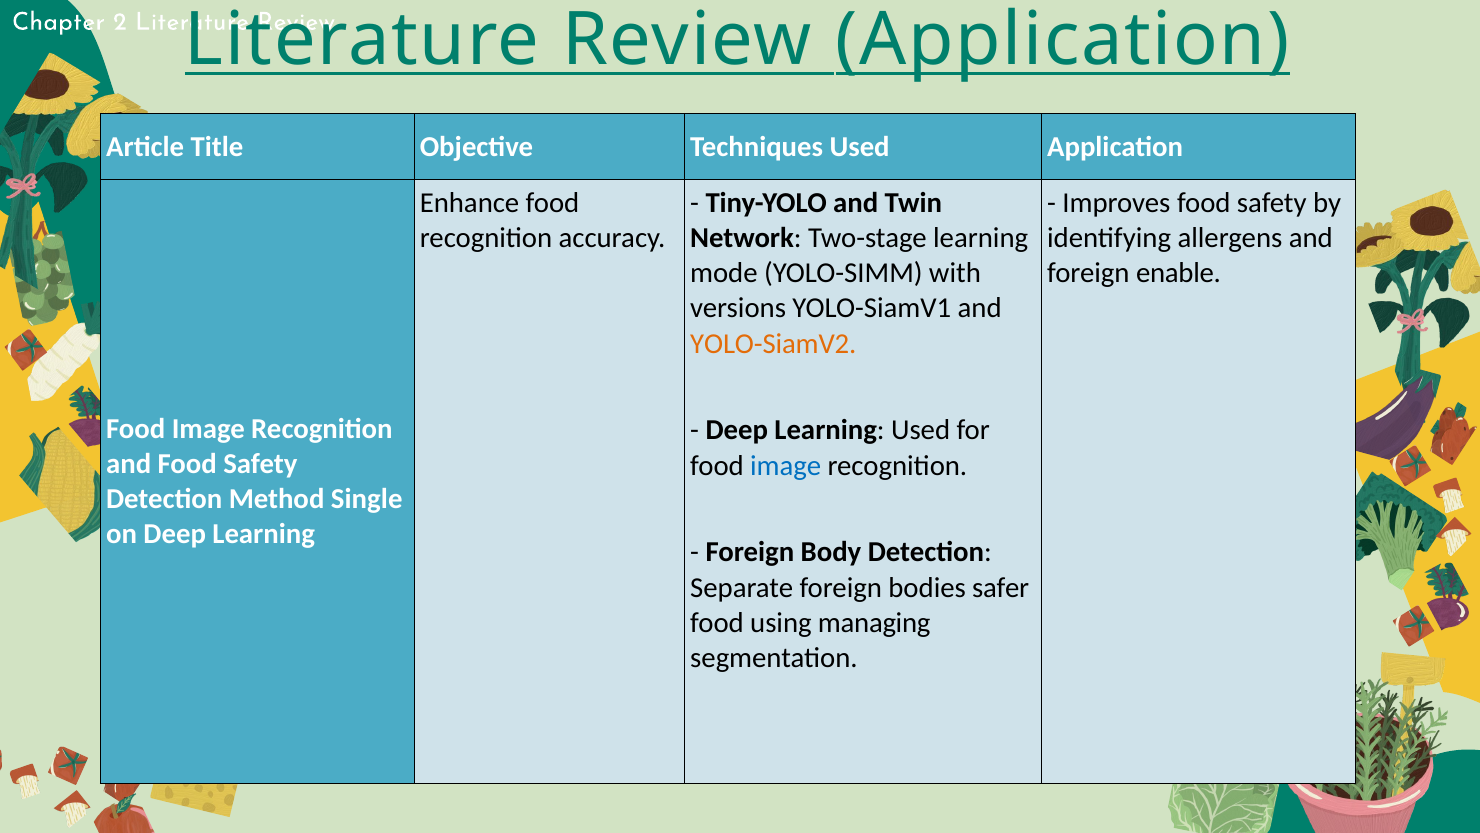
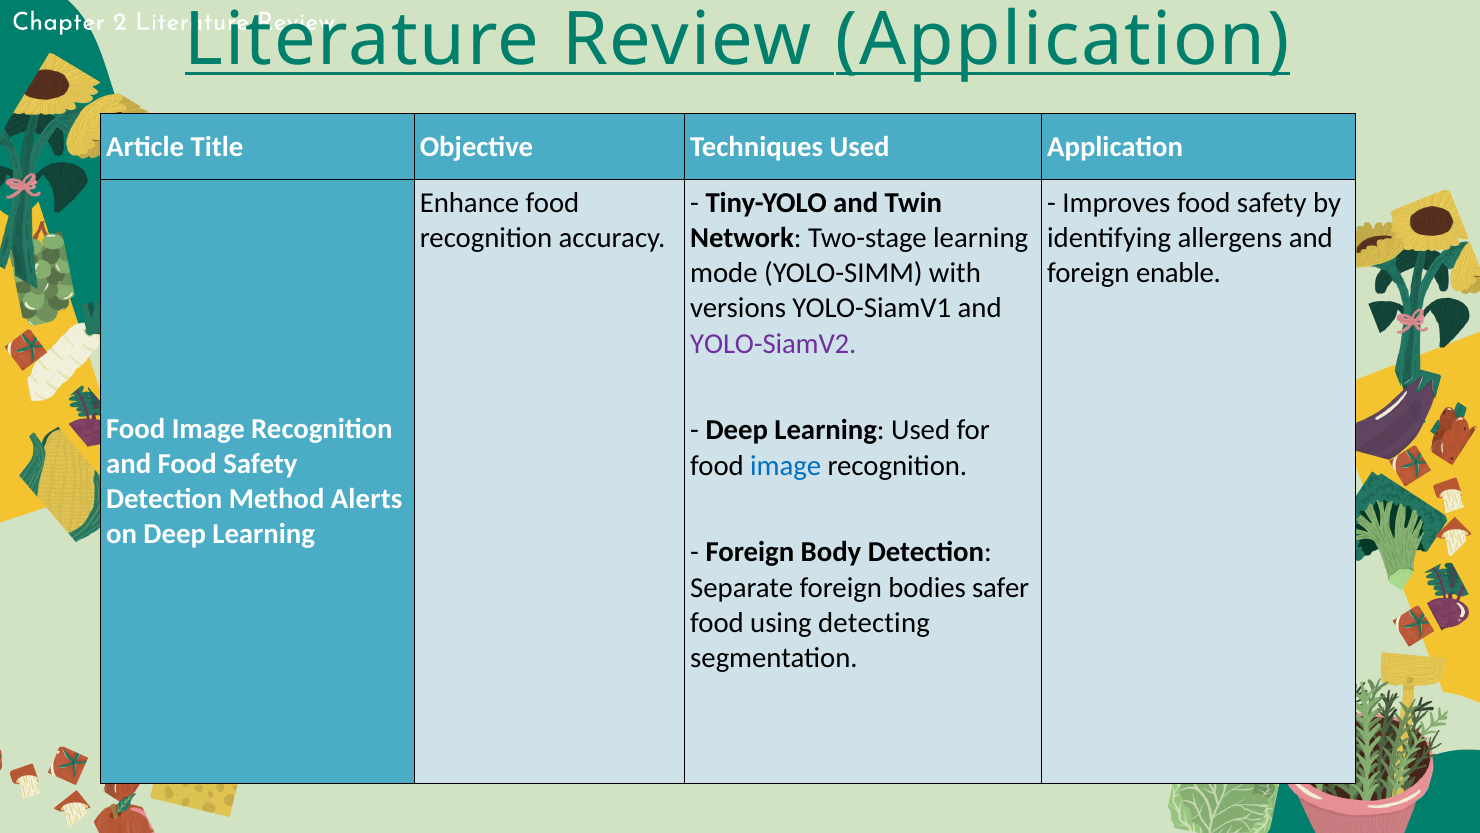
YOLO-SiamV2 colour: orange -> purple
Single: Single -> Alerts
managing: managing -> detecting
